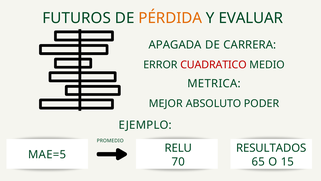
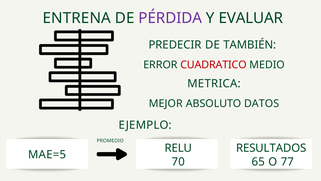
FUTUROS: FUTUROS -> ENTRENA
PÉRDIDA colour: orange -> purple
APAGADA: APAGADA -> PREDECIR
CARRERA: CARRERA -> TAMBIÉN
PODER: PODER -> DATOS
15: 15 -> 77
